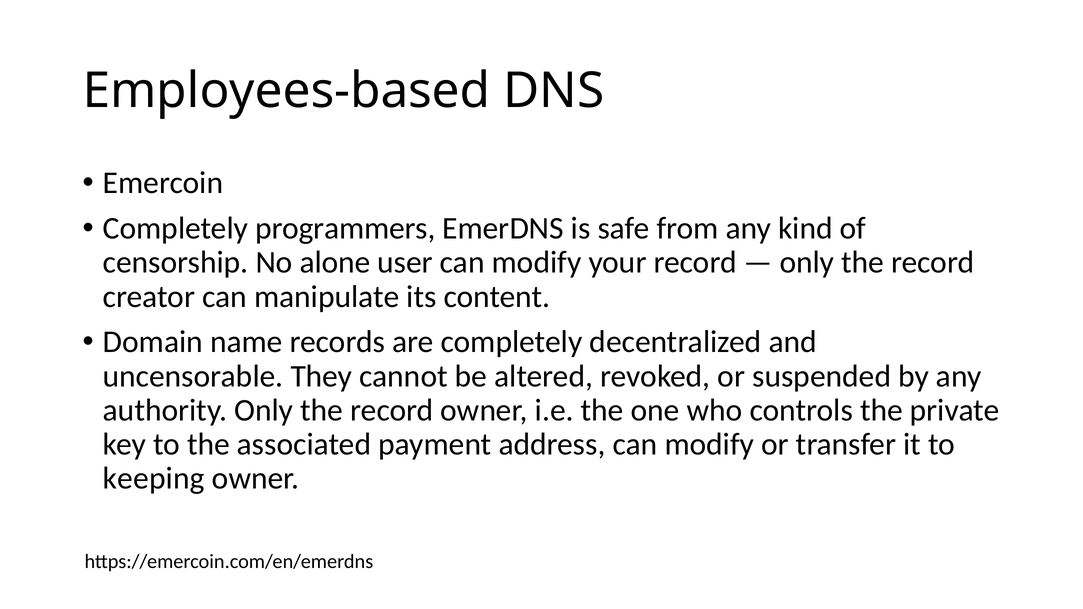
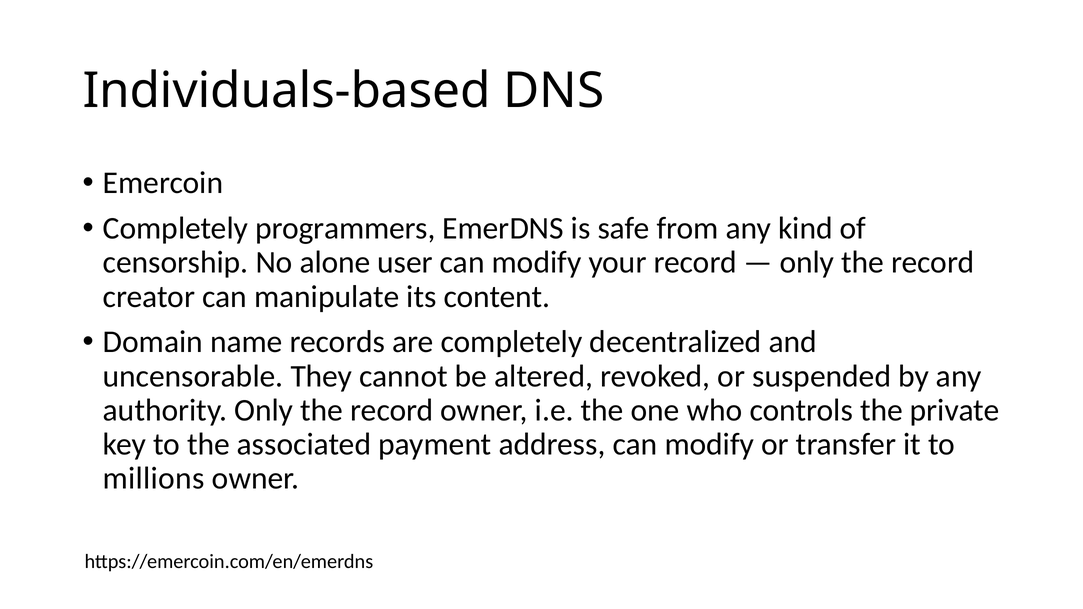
Employees-based: Employees-based -> Individuals-based
keeping: keeping -> millions
